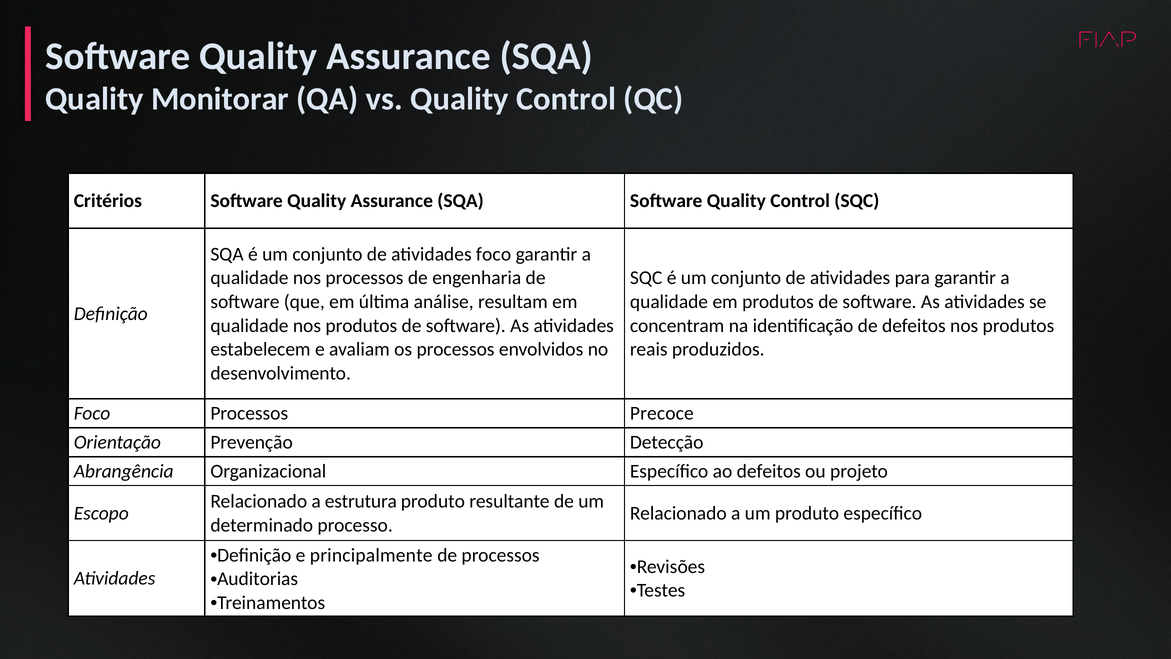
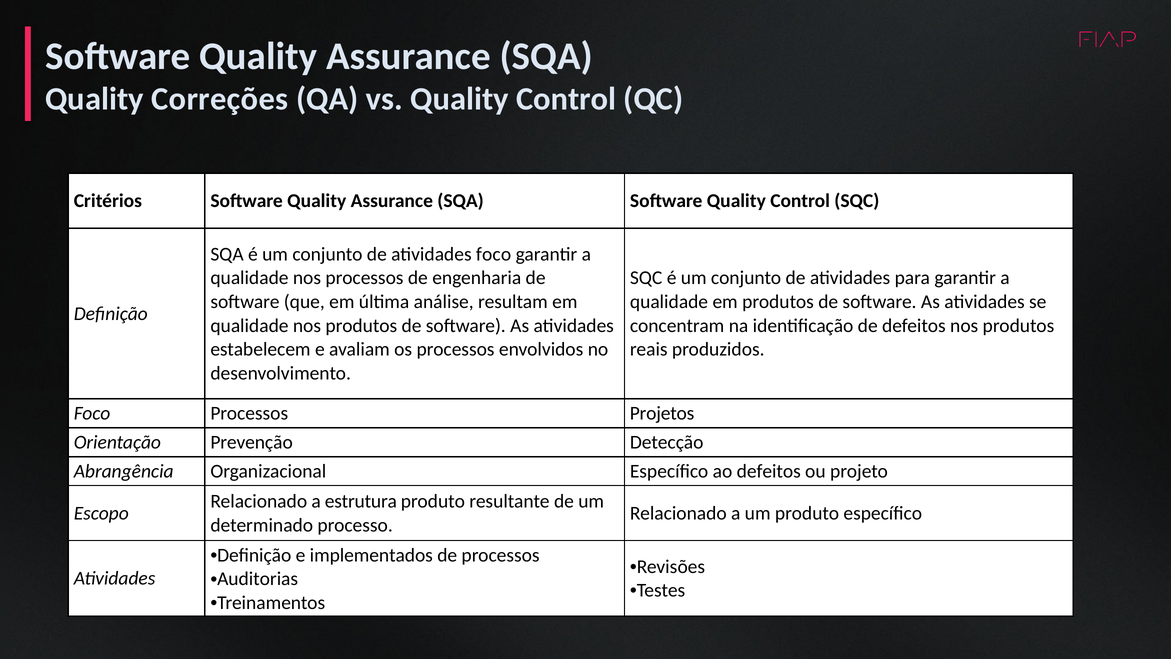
Monitorar: Monitorar -> Correções
Precoce: Precoce -> Projetos
principalmente: principalmente -> implementados
